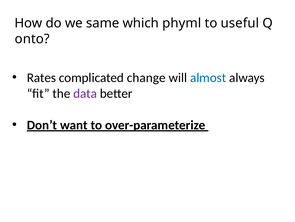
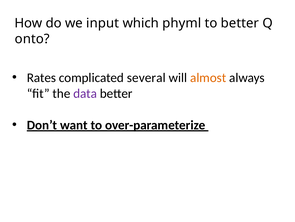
same: same -> input
to useful: useful -> better
change: change -> several
almost colour: blue -> orange
